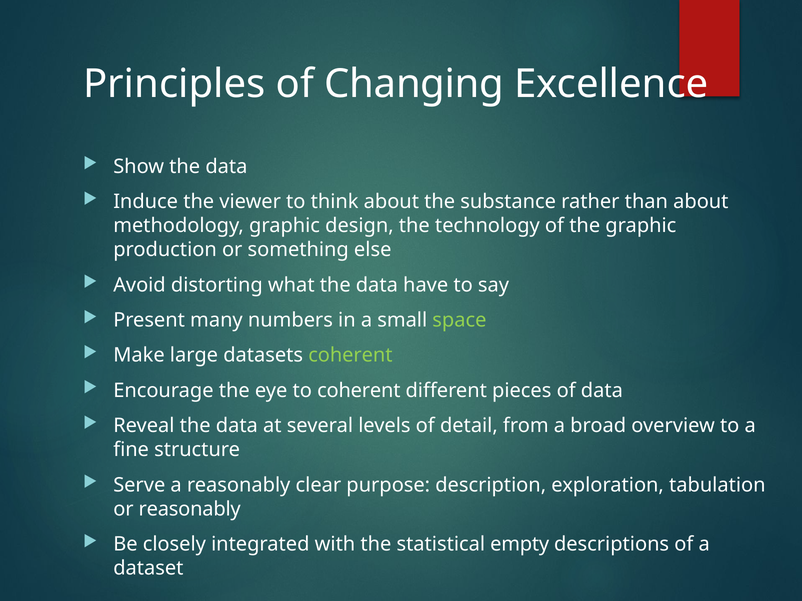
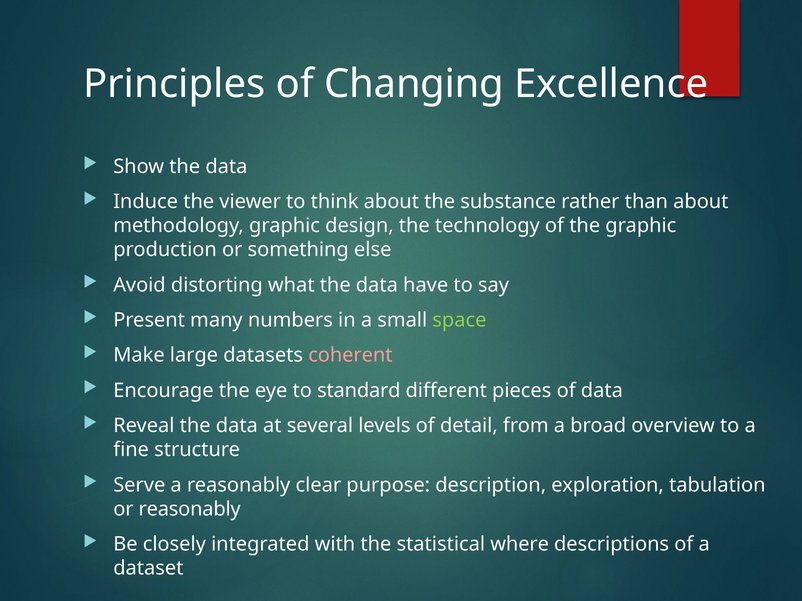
coherent at (350, 356) colour: light green -> pink
to coherent: coherent -> standard
empty: empty -> where
